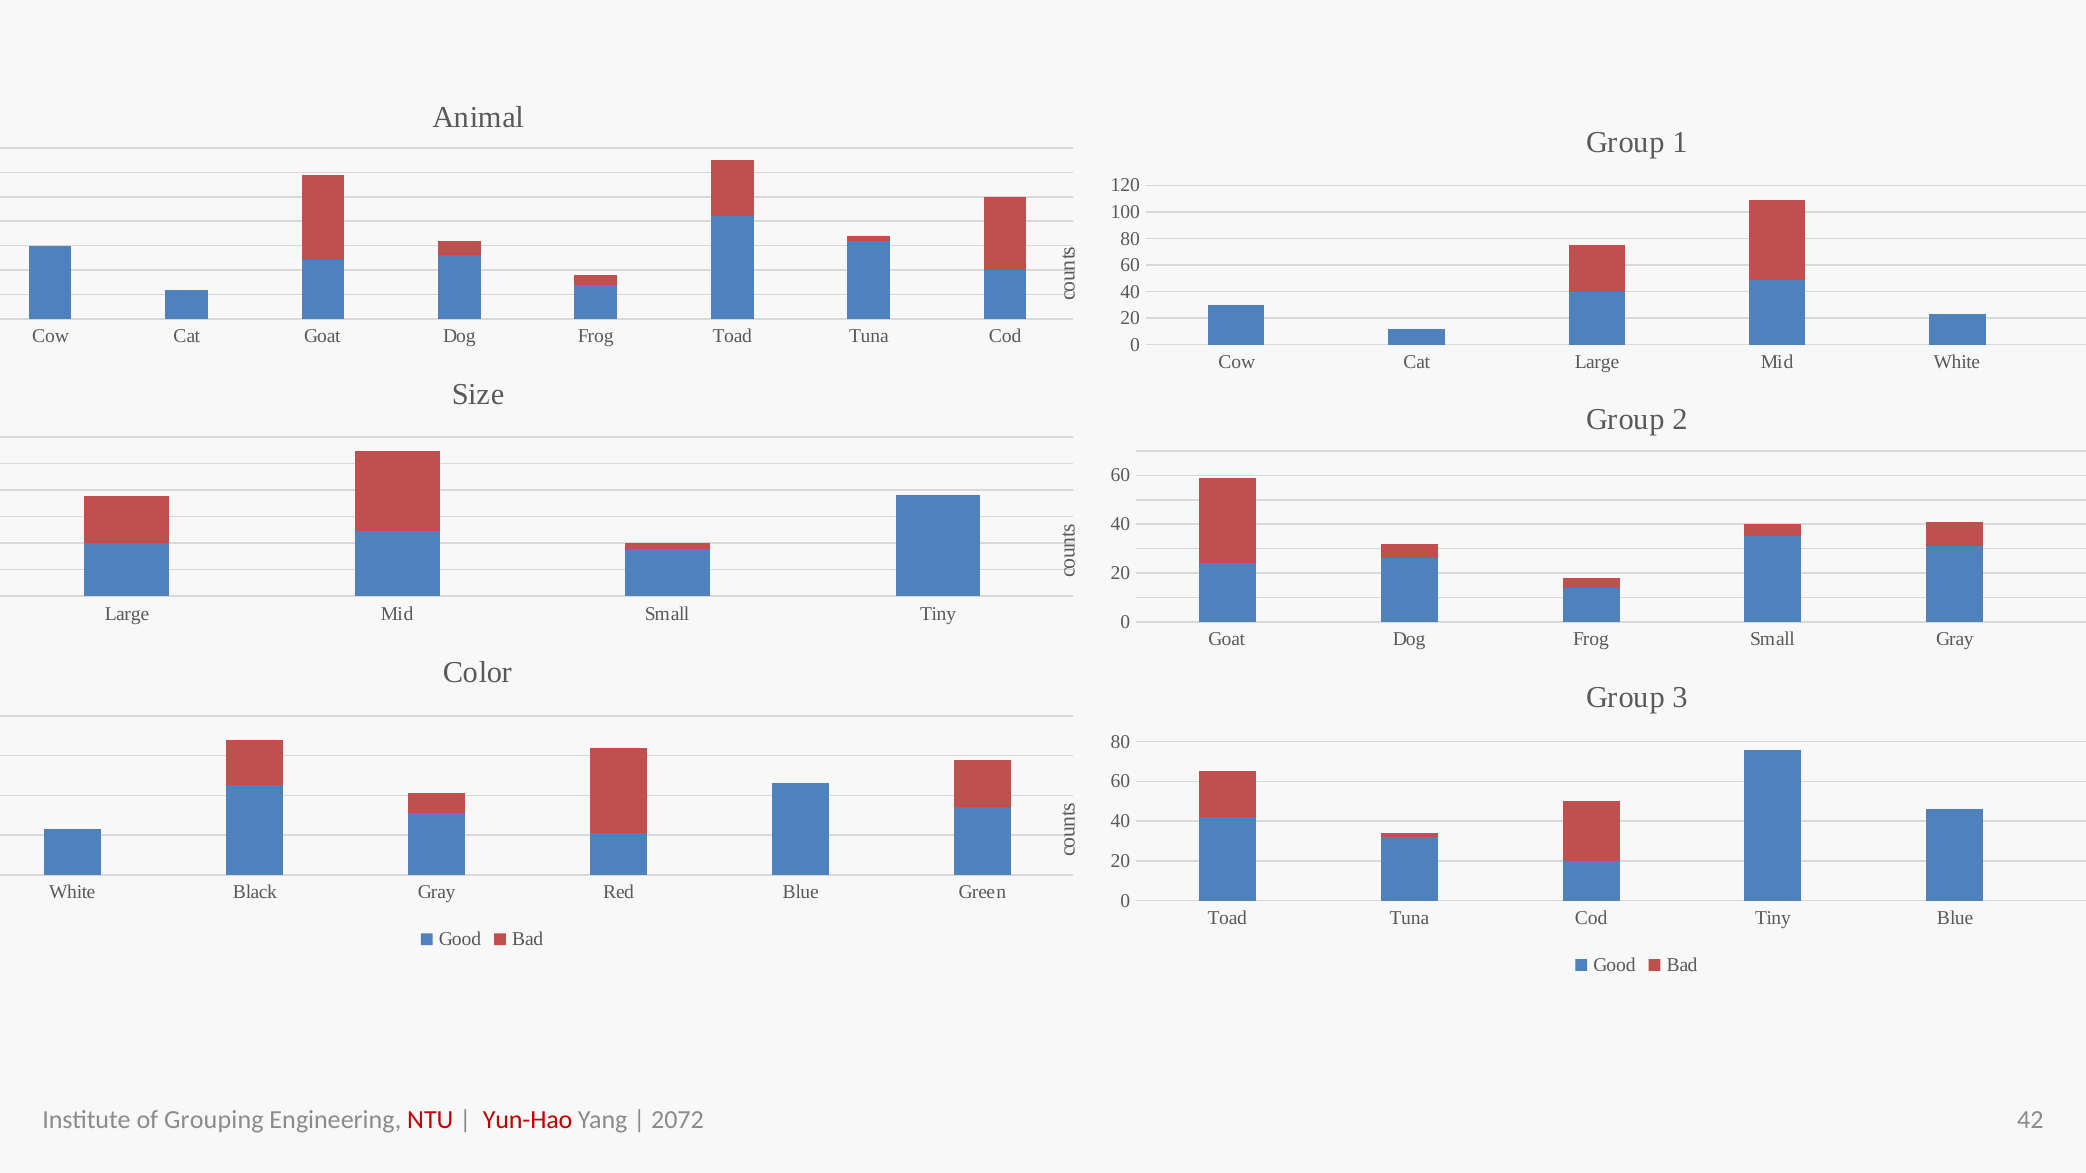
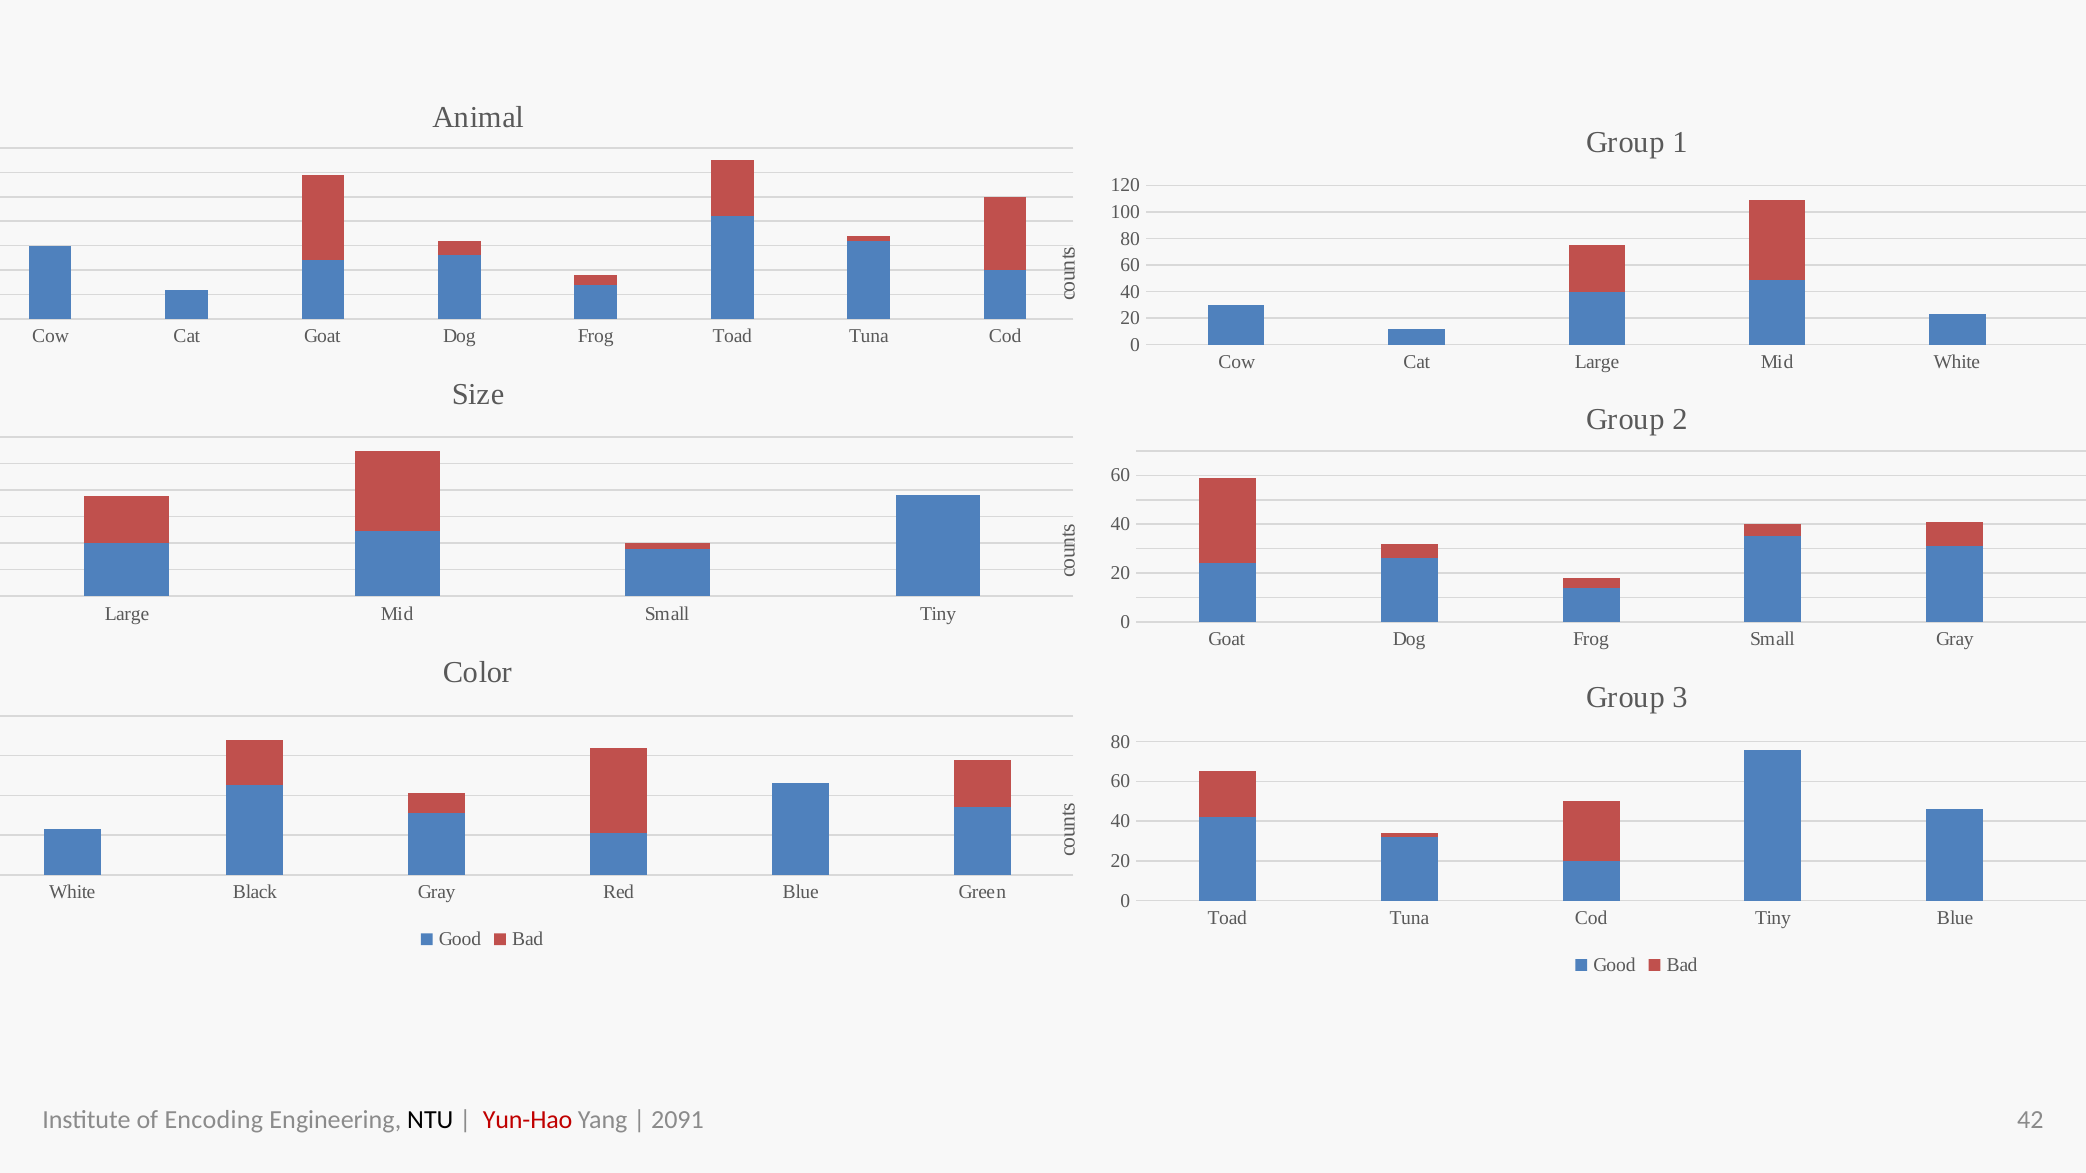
Grouping: Grouping -> Encoding
NTU colour: red -> black
2072: 2072 -> 2091
